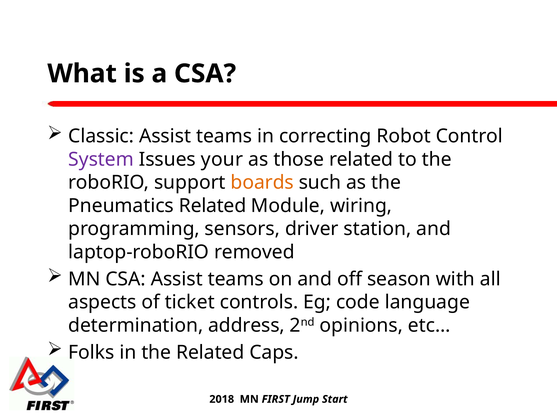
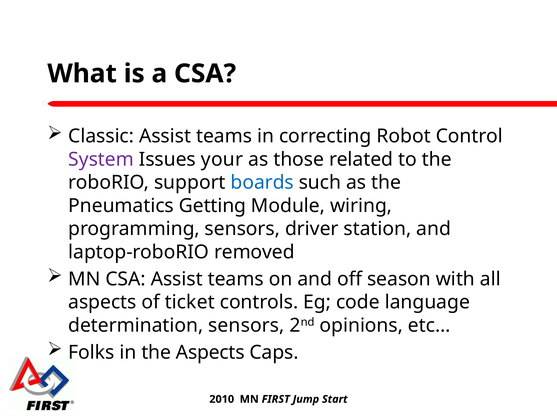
boards colour: orange -> blue
Pneumatics Related: Related -> Getting
determination address: address -> sensors
the Related: Related -> Aspects
2018: 2018 -> 2010
